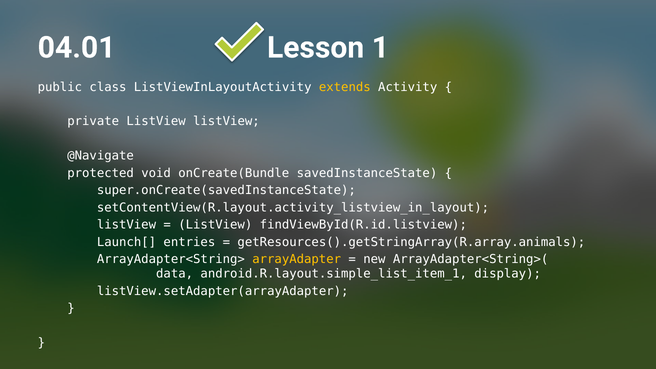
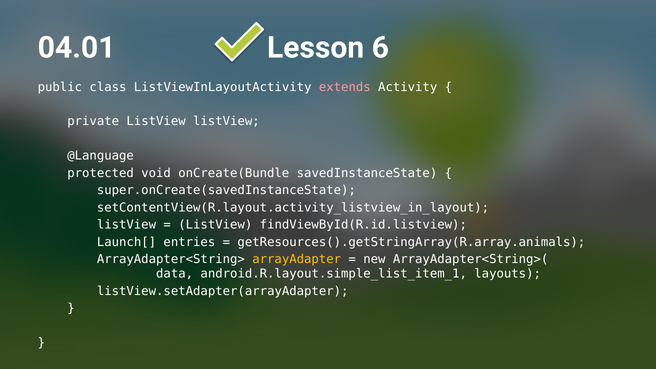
1: 1 -> 6
extends colour: yellow -> pink
@Navigate: @Navigate -> @Language
display: display -> layouts
